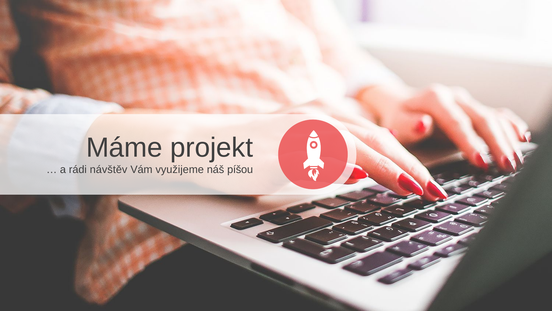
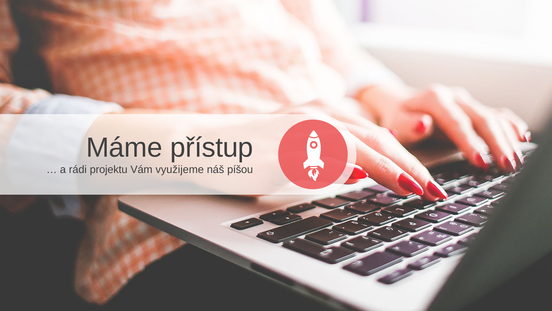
projekt: projekt -> přístup
návštěv: návštěv -> projektu
